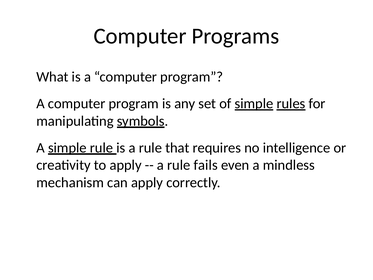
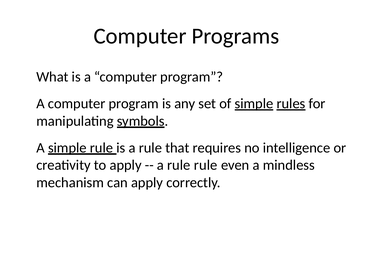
rule fails: fails -> rule
